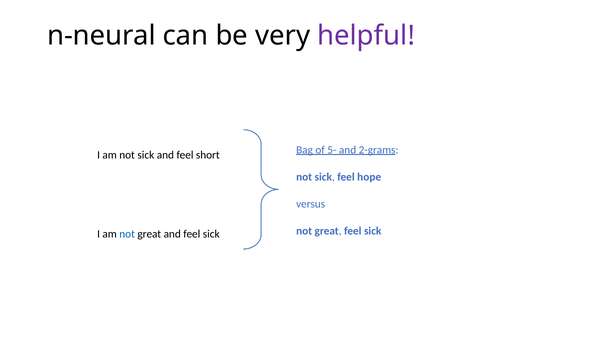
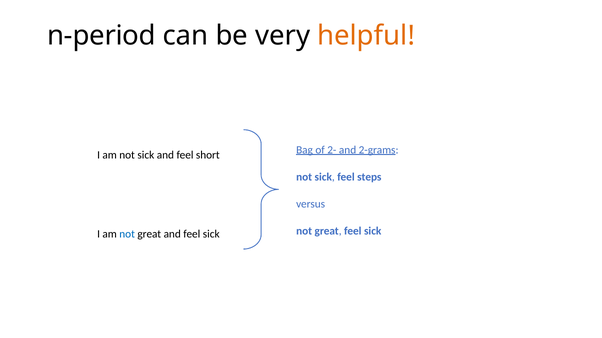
n-neural: n-neural -> n-period
helpful colour: purple -> orange
5-: 5- -> 2-
hope: hope -> steps
